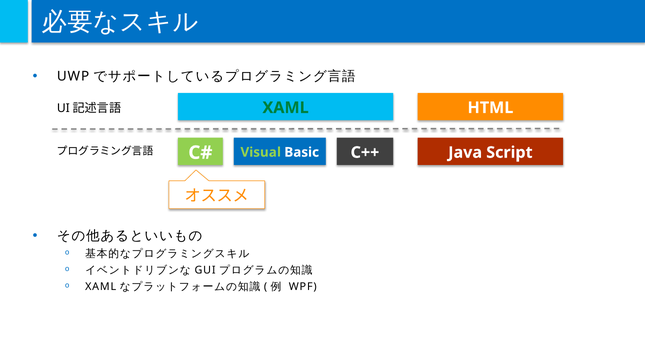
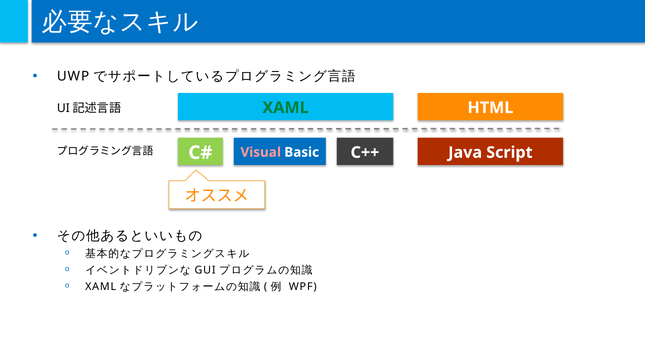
Visual colour: light green -> pink
